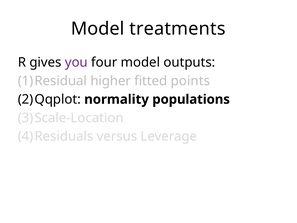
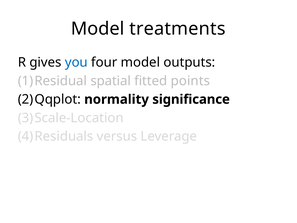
you colour: purple -> blue
higher: higher -> spatial
populations: populations -> significance
